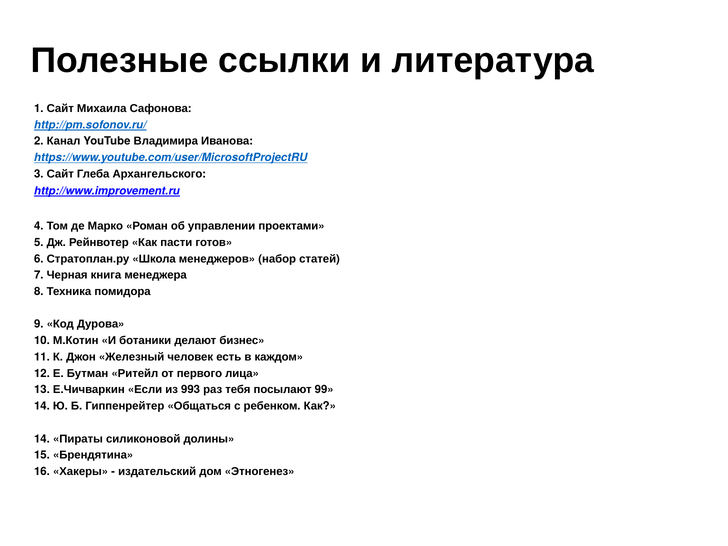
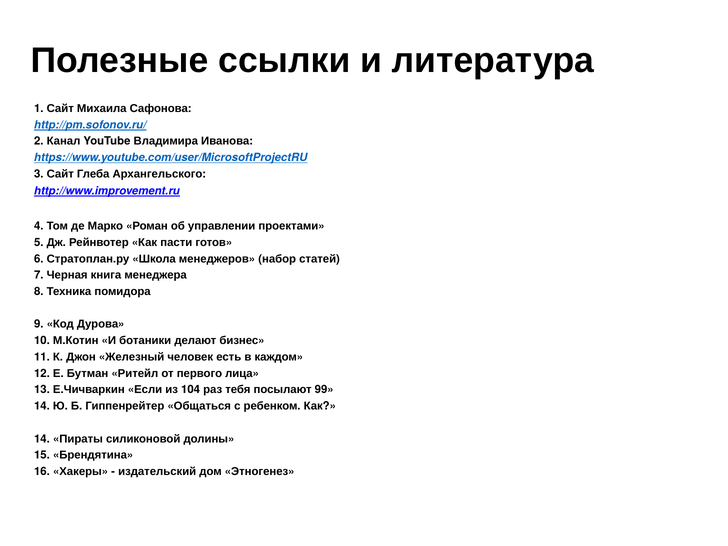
993: 993 -> 104
